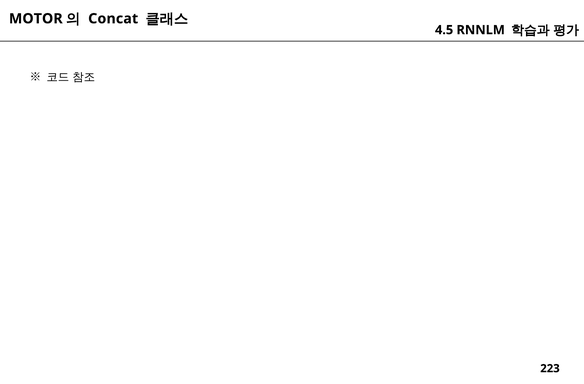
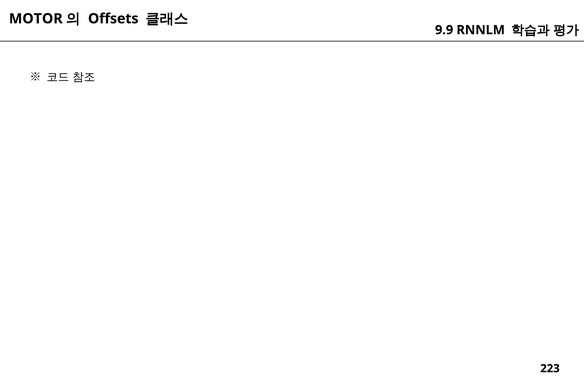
Concat: Concat -> Offsets
4.5: 4.5 -> 9.9
